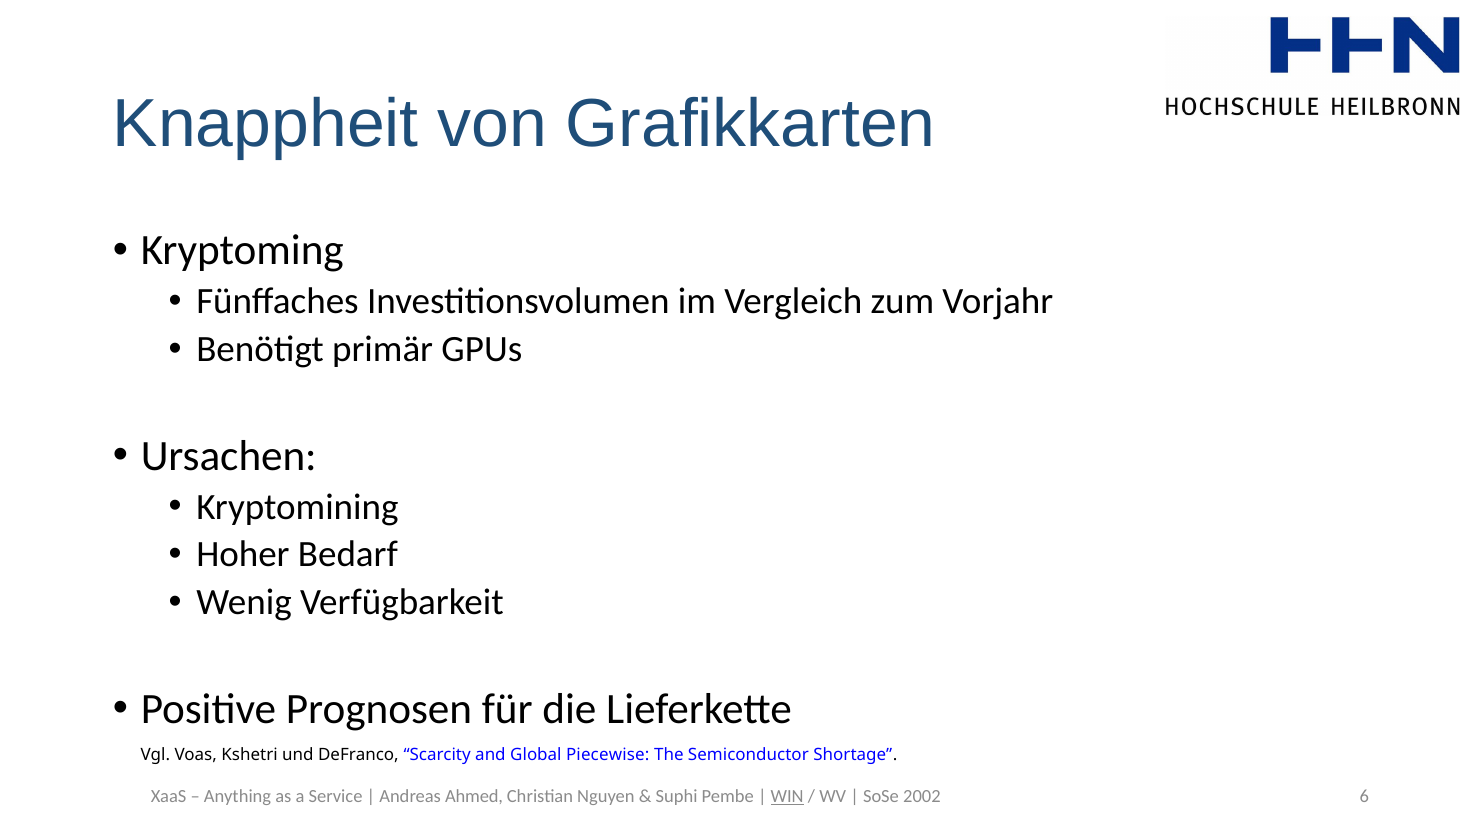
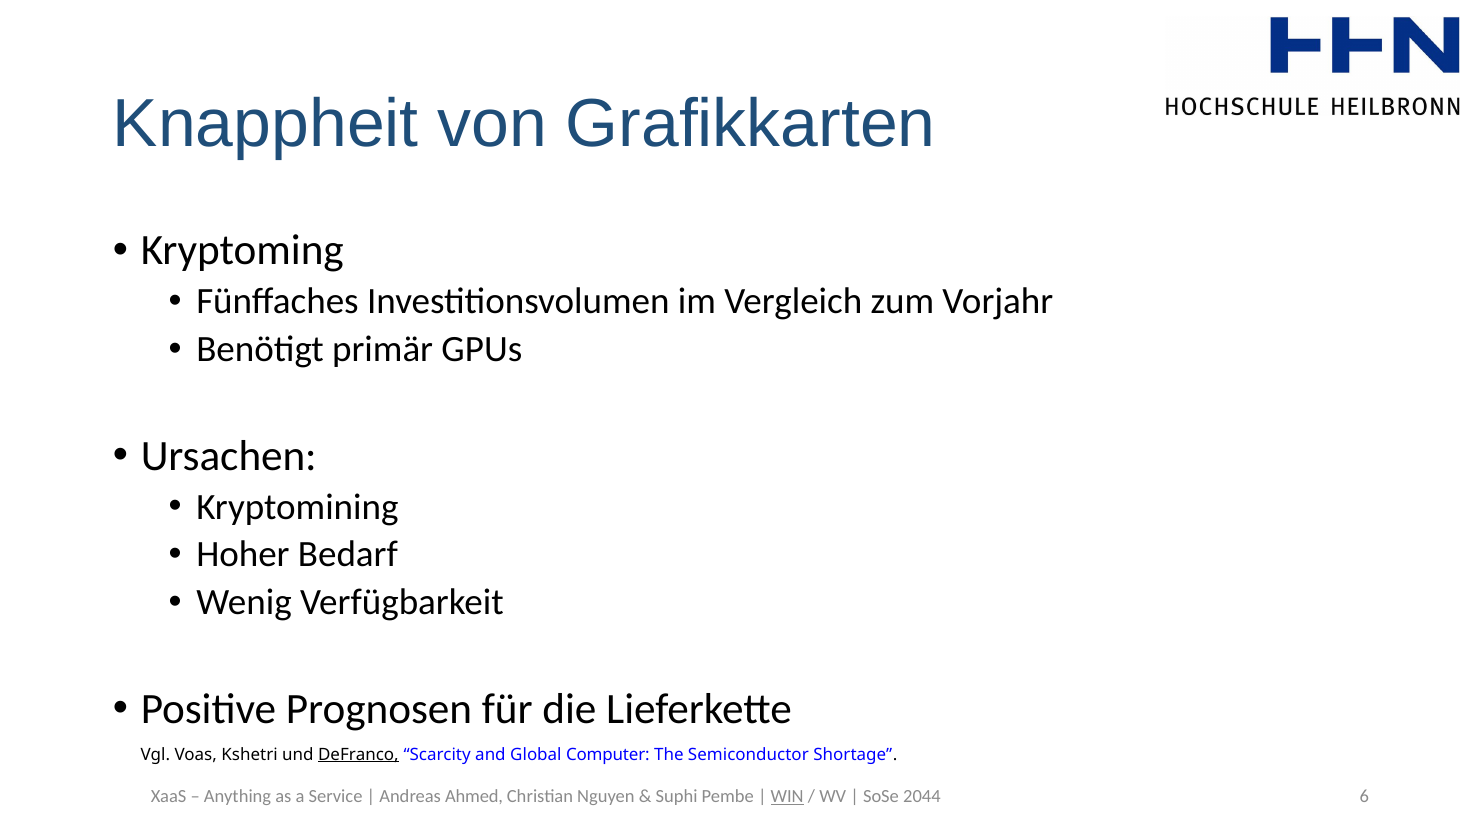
DeFranco underline: none -> present
Piecewise: Piecewise -> Computer
2002: 2002 -> 2044
